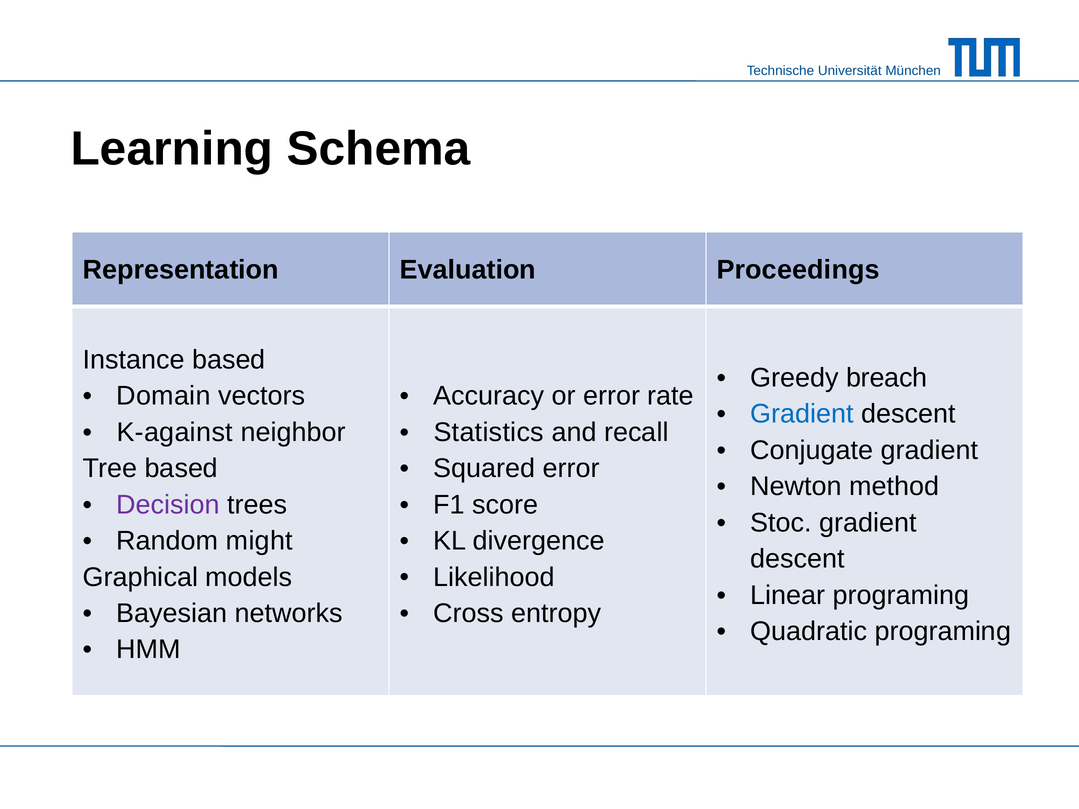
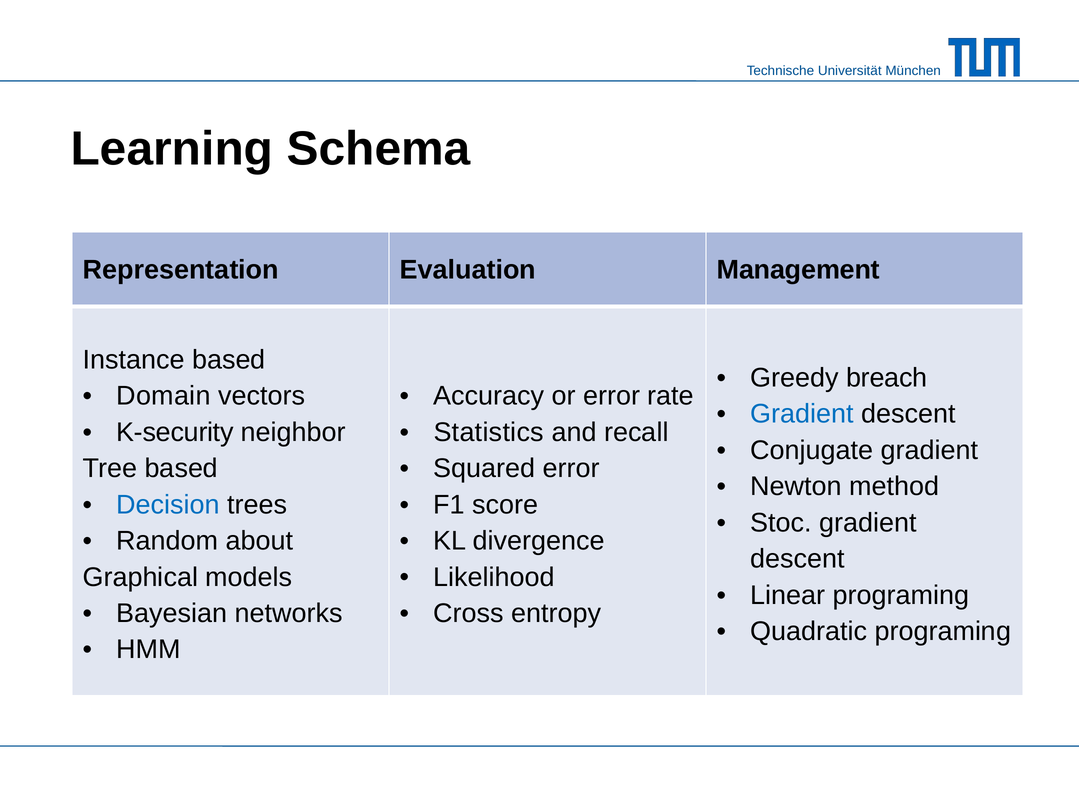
Proceedings: Proceedings -> Management
K-against: K-against -> K-security
Decision colour: purple -> blue
might: might -> about
